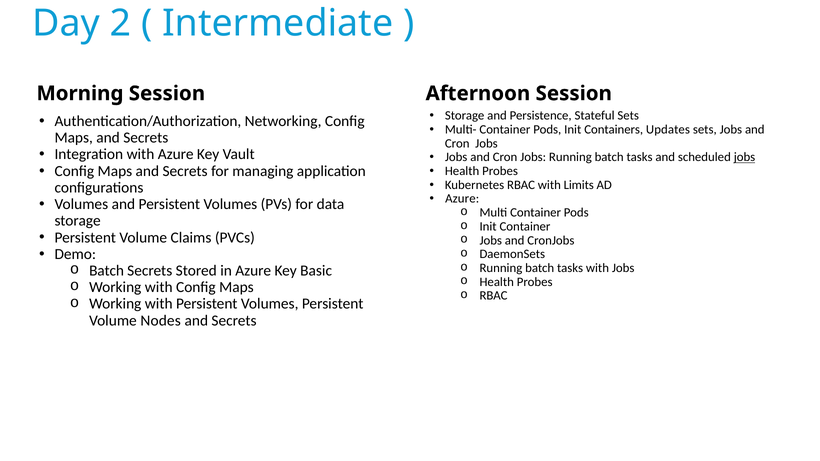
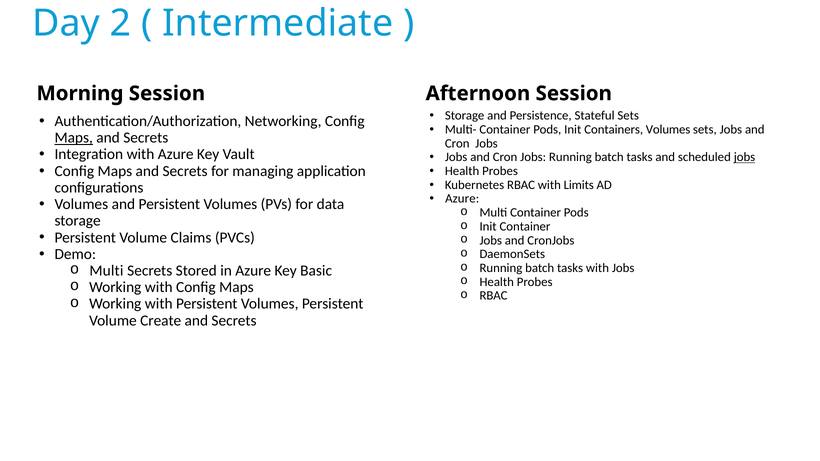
Containers Updates: Updates -> Volumes
Maps at (74, 138) underline: none -> present
Batch at (107, 271): Batch -> Multi
Nodes: Nodes -> Create
